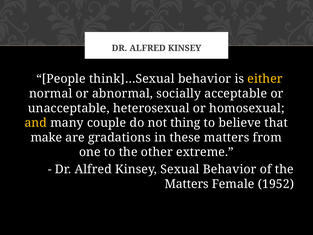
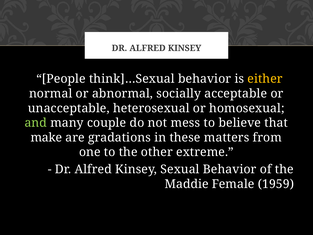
and colour: yellow -> light green
thing: thing -> mess
Matters at (187, 184): Matters -> Maddie
1952: 1952 -> 1959
